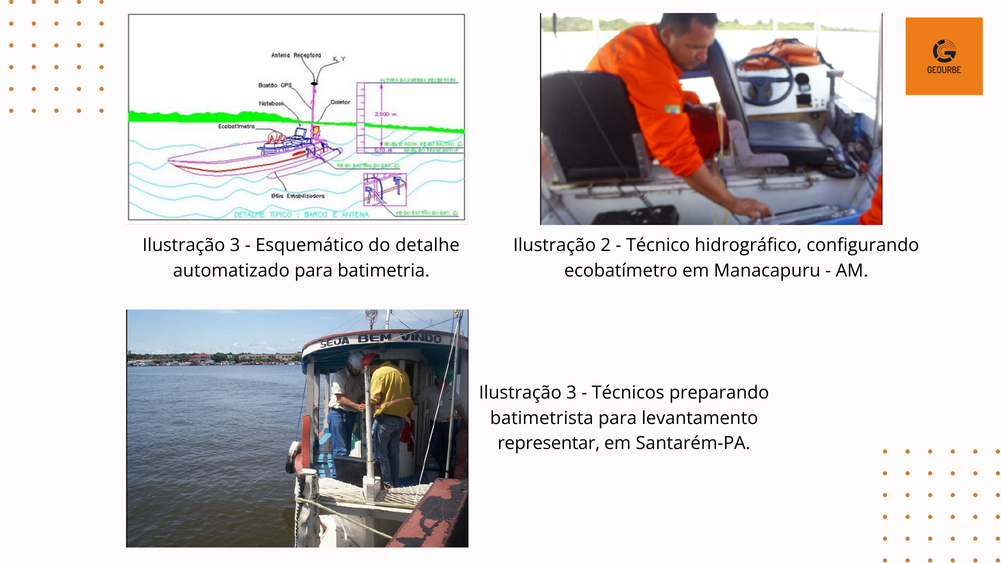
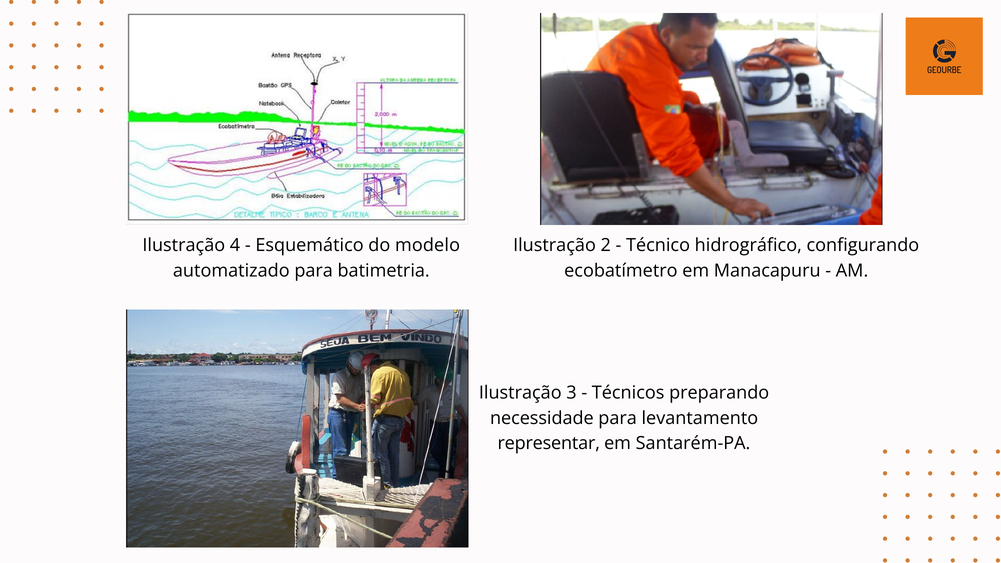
3 at (235, 245): 3 -> 4
detalhe: detalhe -> modelo
batimetrista: batimetrista -> necessidade
